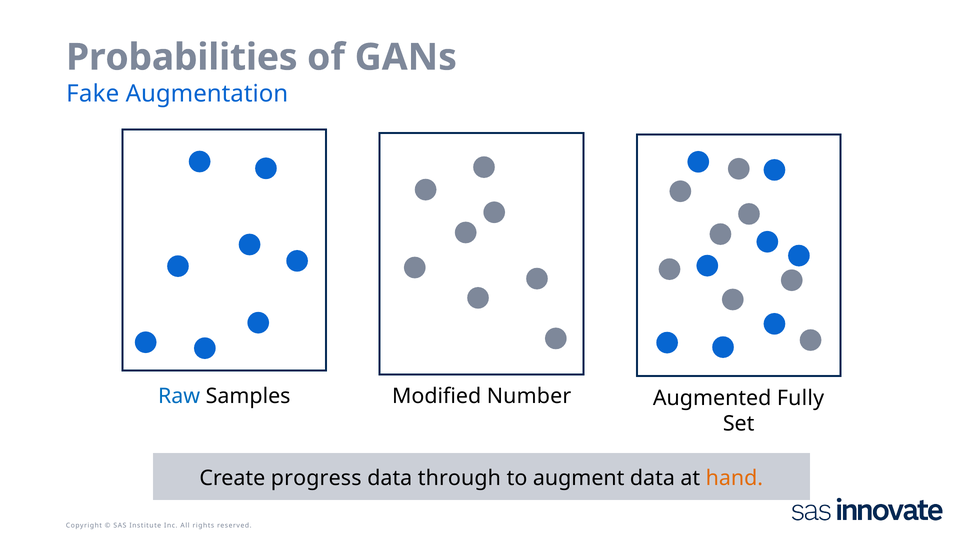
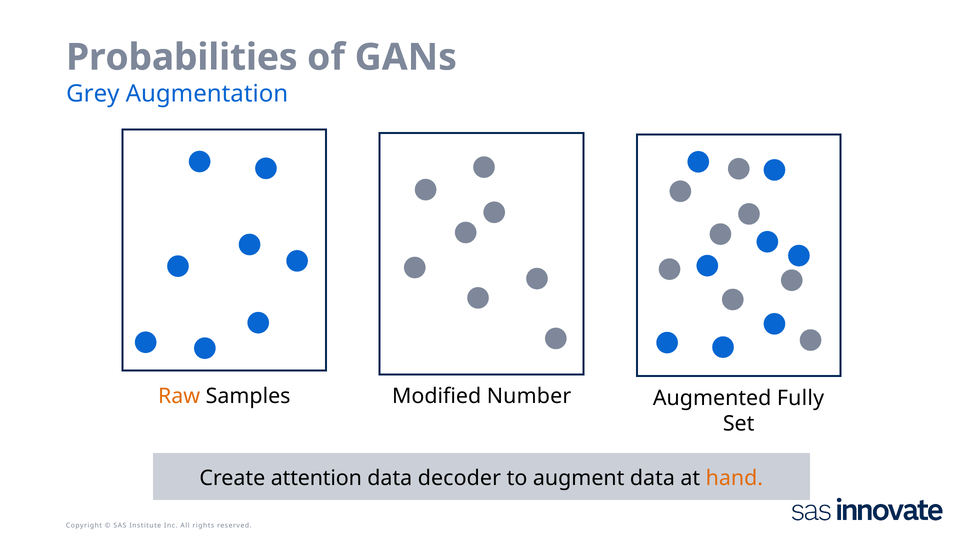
Fake: Fake -> Grey
Raw colour: blue -> orange
progress: progress -> attention
through: through -> decoder
